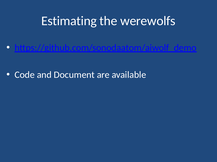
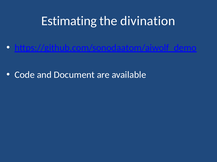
werewolfs: werewolfs -> divination
